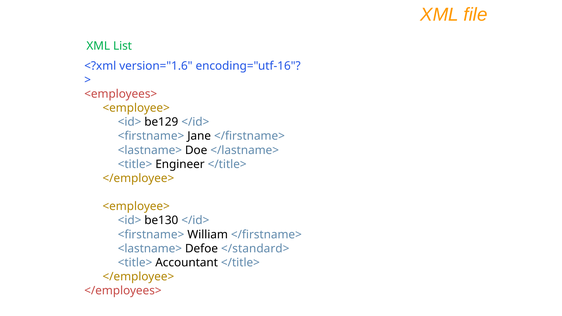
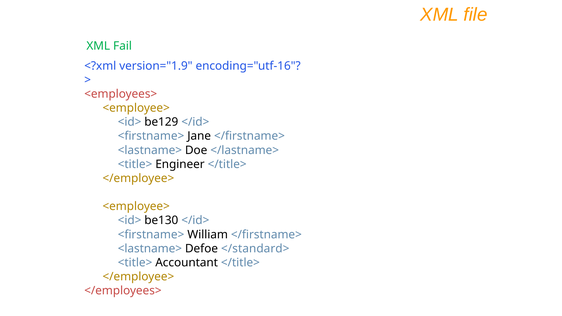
List: List -> Fail
version="1.6: version="1.6 -> version="1.9
